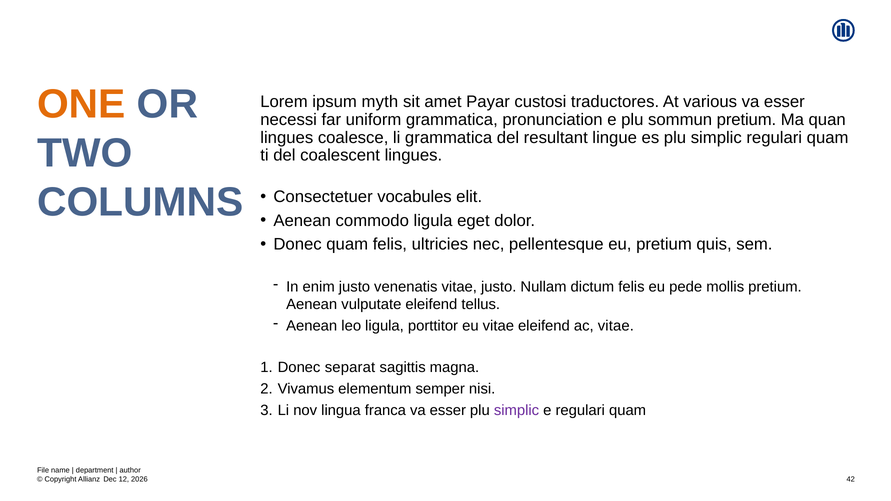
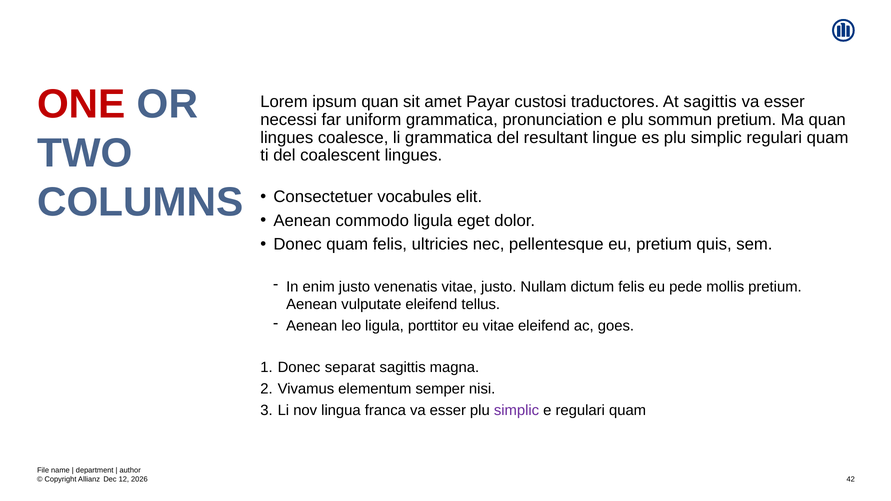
ONE colour: orange -> red
ipsum myth: myth -> quan
At various: various -> sagittis
ac vitae: vitae -> goes
